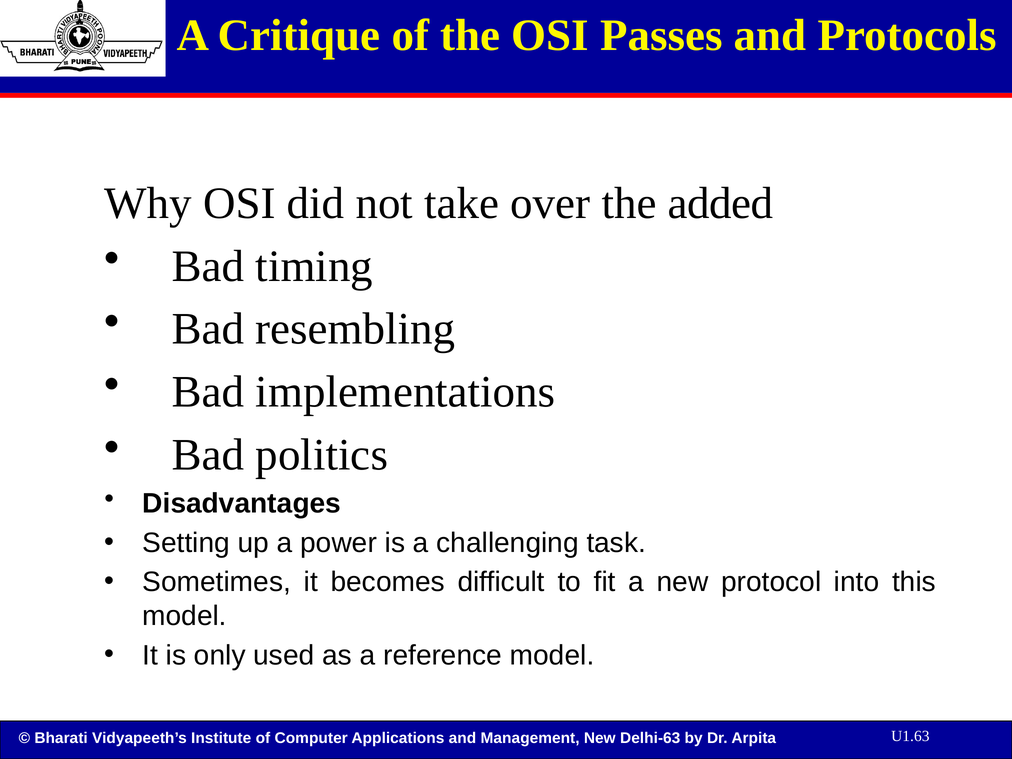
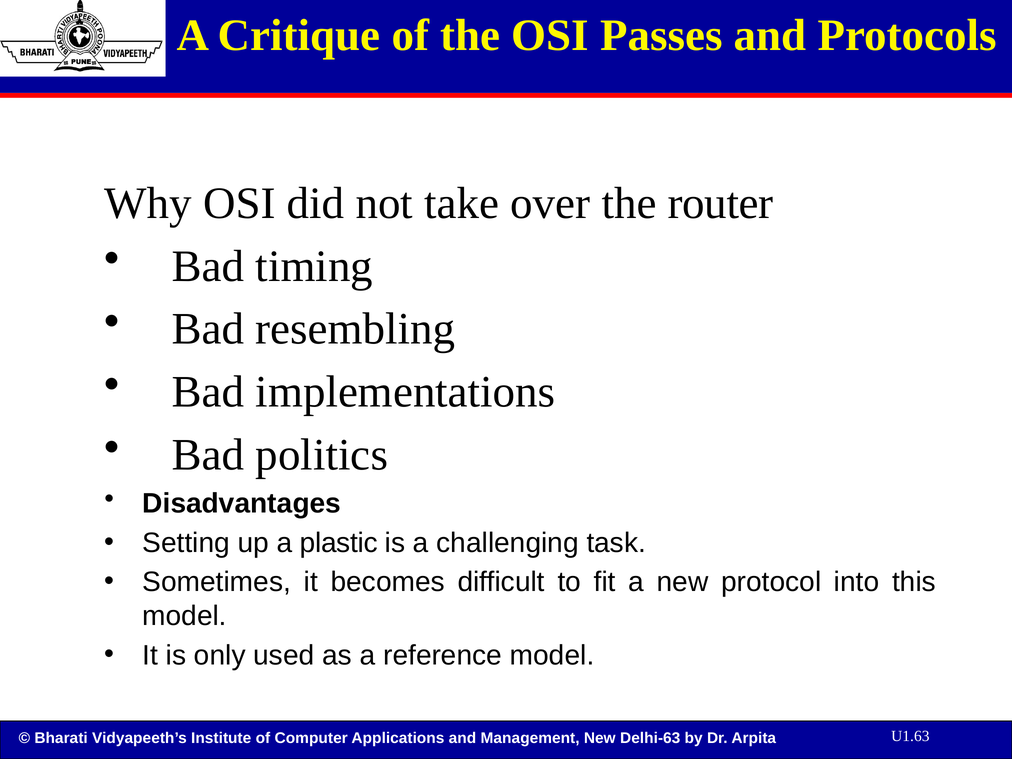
added: added -> router
power: power -> plastic
